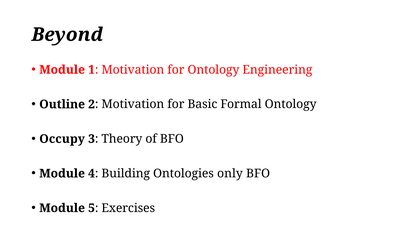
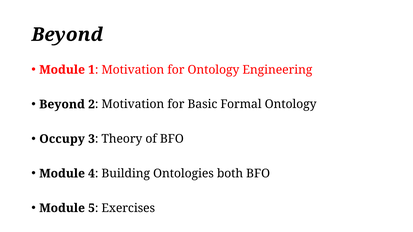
Outline at (62, 104): Outline -> Beyond
only: only -> both
